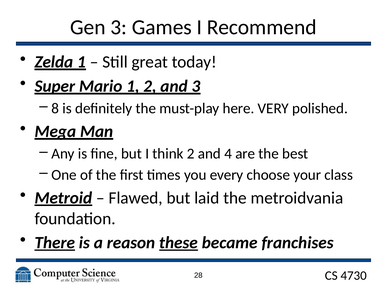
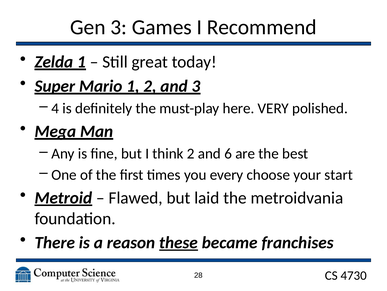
8: 8 -> 4
4: 4 -> 6
class: class -> start
There underline: present -> none
